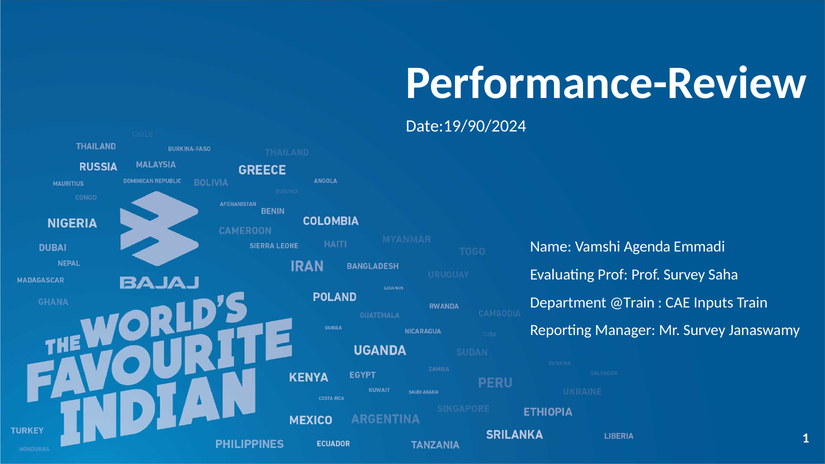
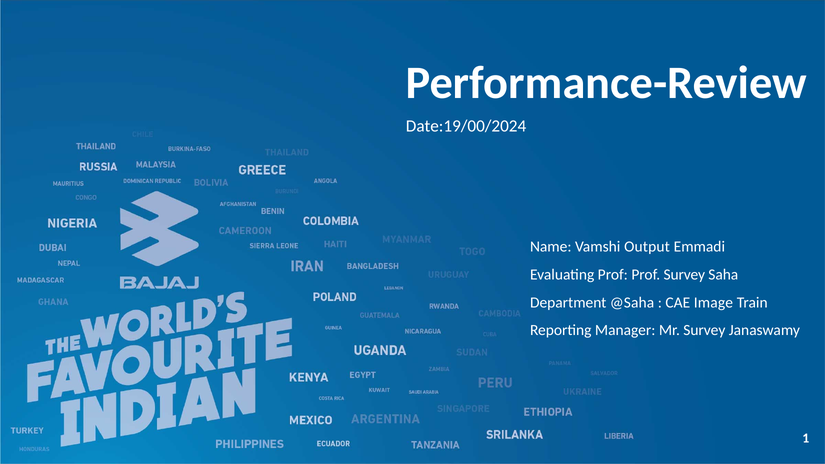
Date:19/90/2024: Date:19/90/2024 -> Date:19/00/2024
Agenda: Agenda -> Output
@Train: @Train -> @Saha
Inputs: Inputs -> Image
